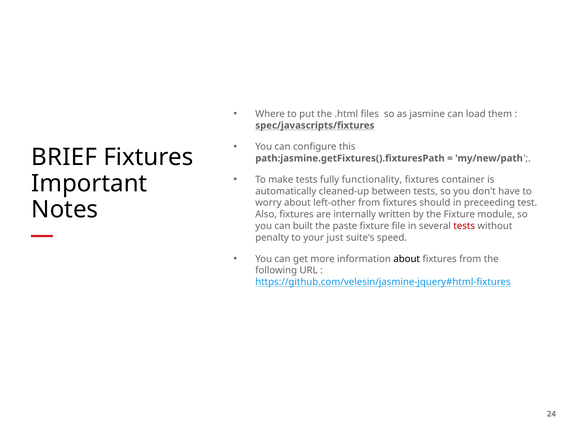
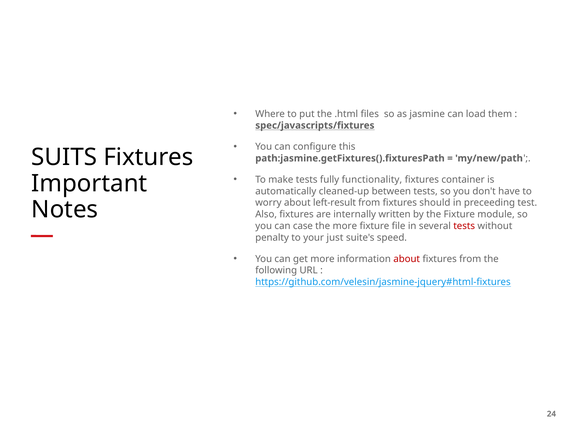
BRIEF: BRIEF -> SUITS
left-other: left-other -> left-result
built: built -> case
the paste: paste -> more
about at (407, 259) colour: black -> red
